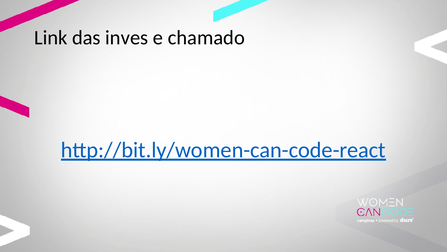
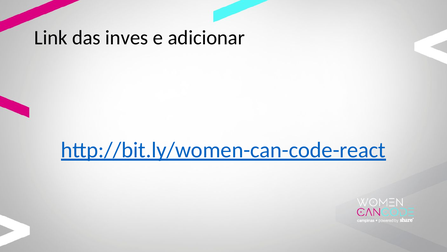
chamado: chamado -> adicionar
